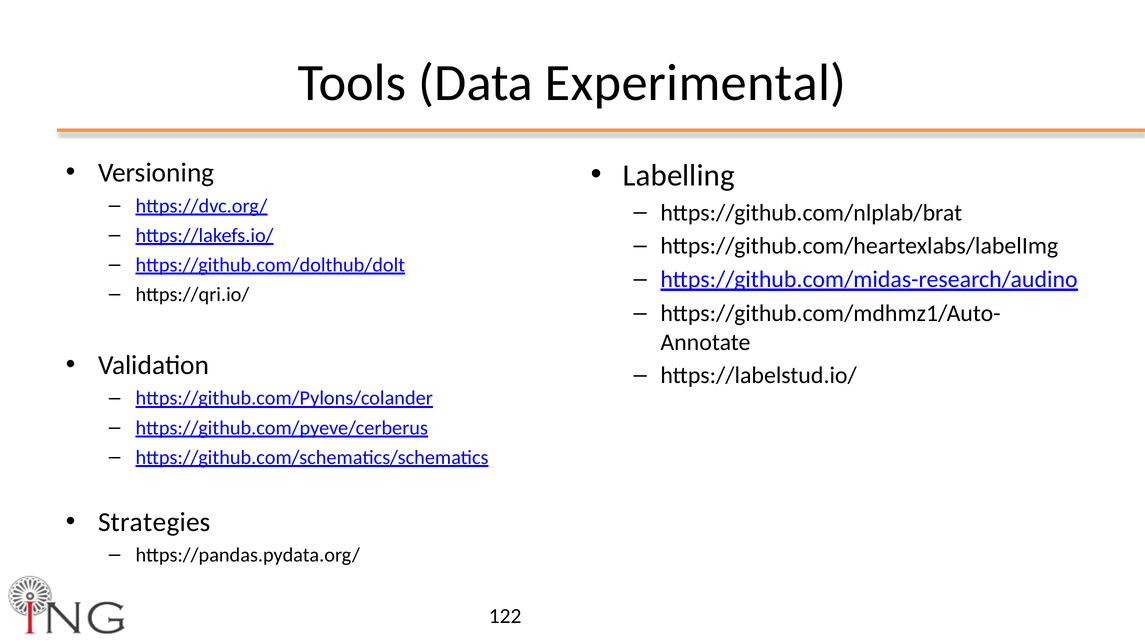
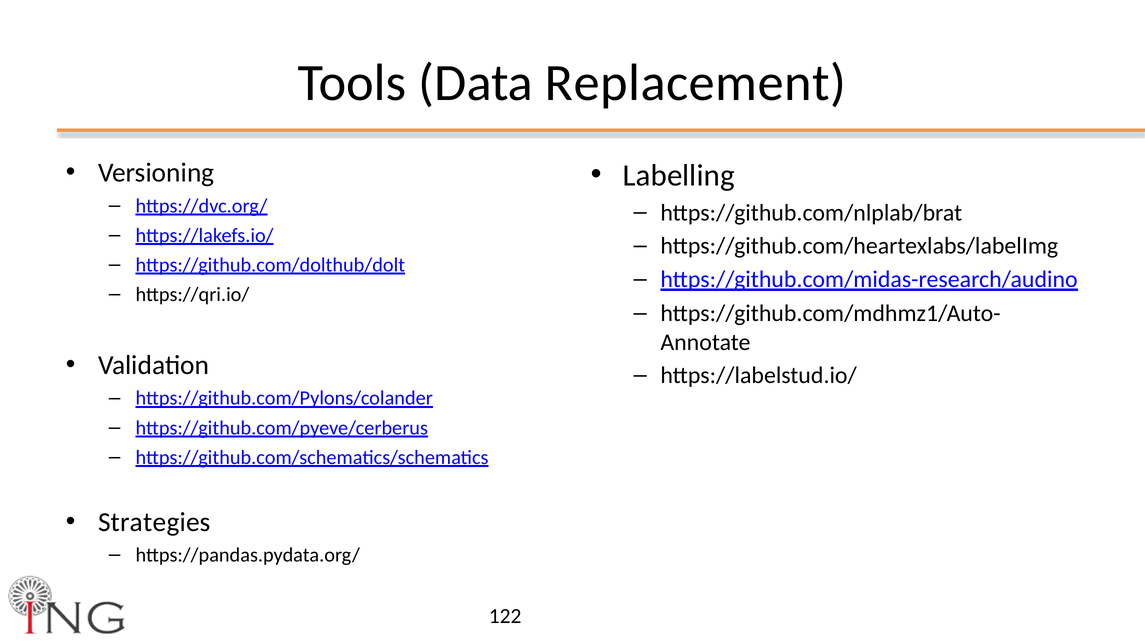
Experimental: Experimental -> Replacement
